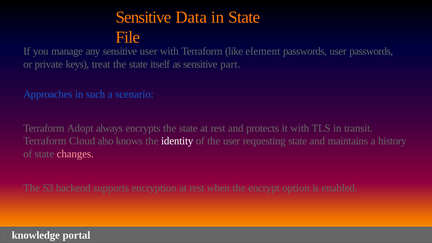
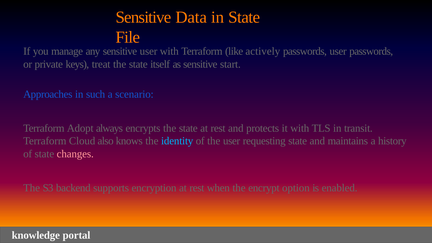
element: element -> actively
part: part -> start
identity colour: white -> light blue
